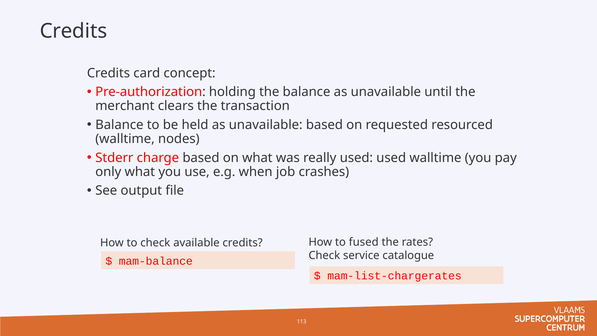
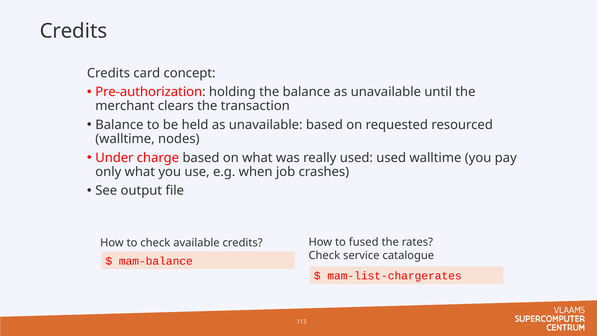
Stderr: Stderr -> Under
